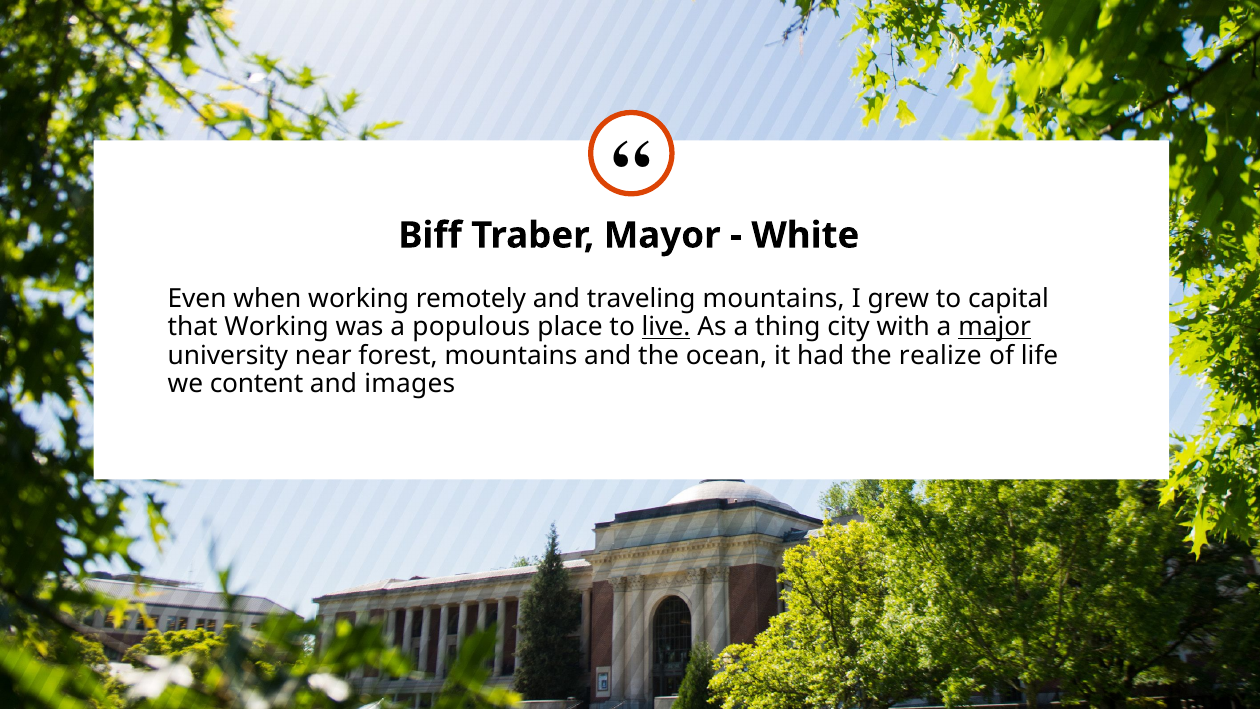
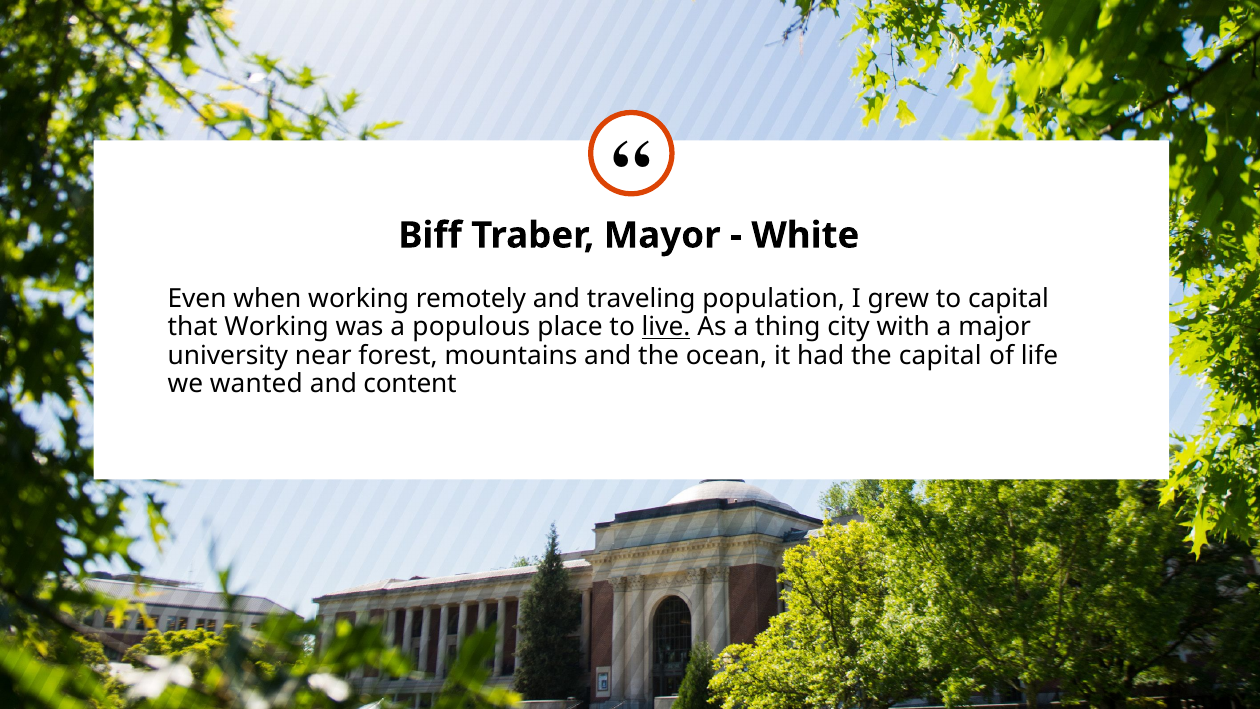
traveling mountains: mountains -> population
major underline: present -> none
the realize: realize -> capital
content: content -> wanted
images: images -> content
